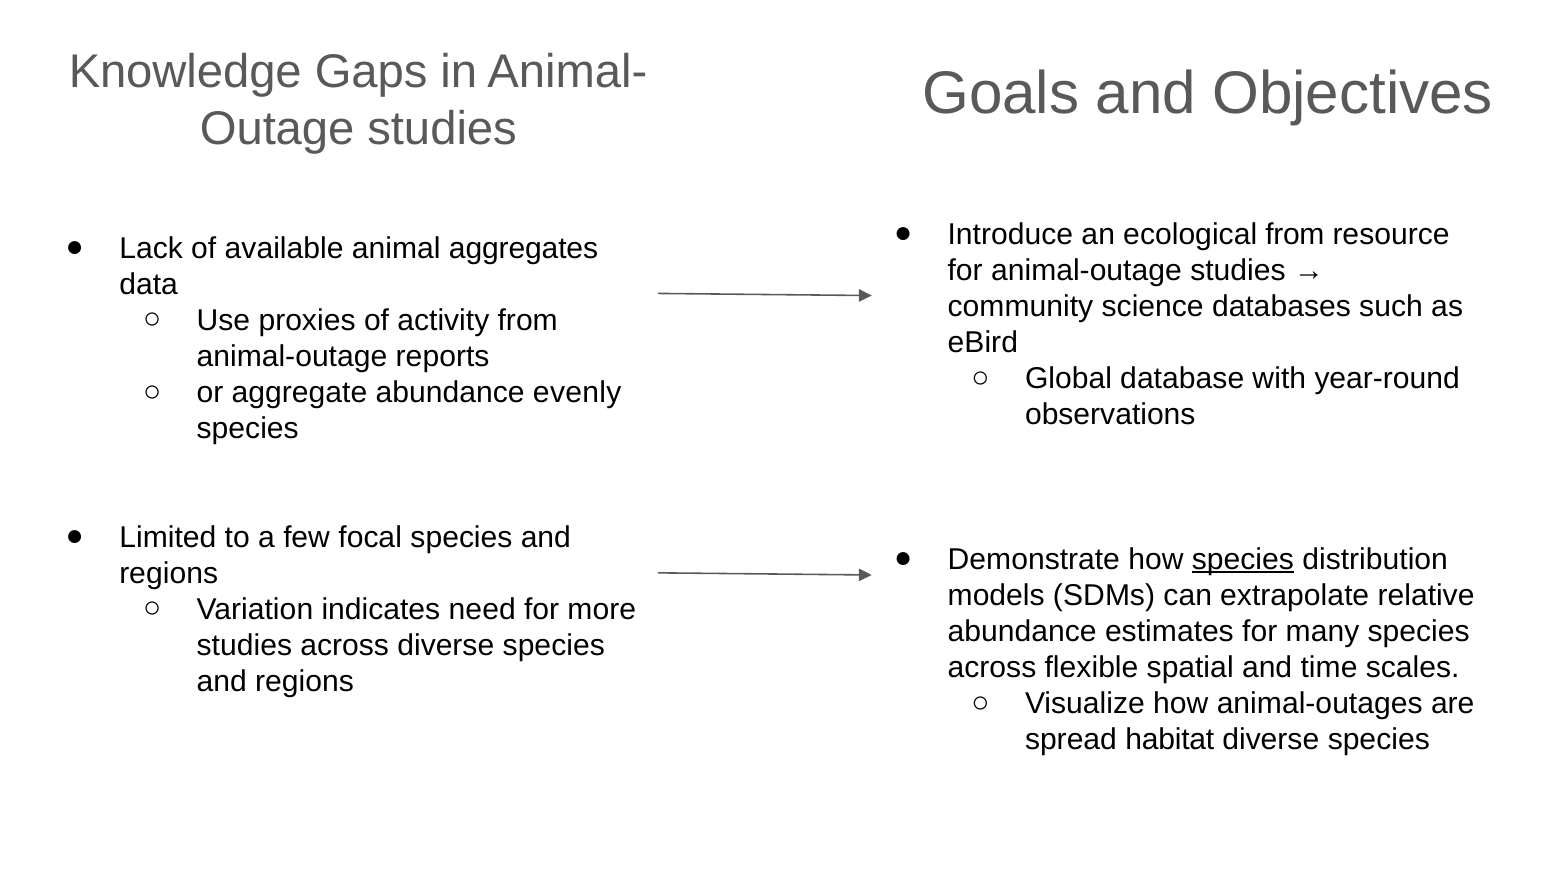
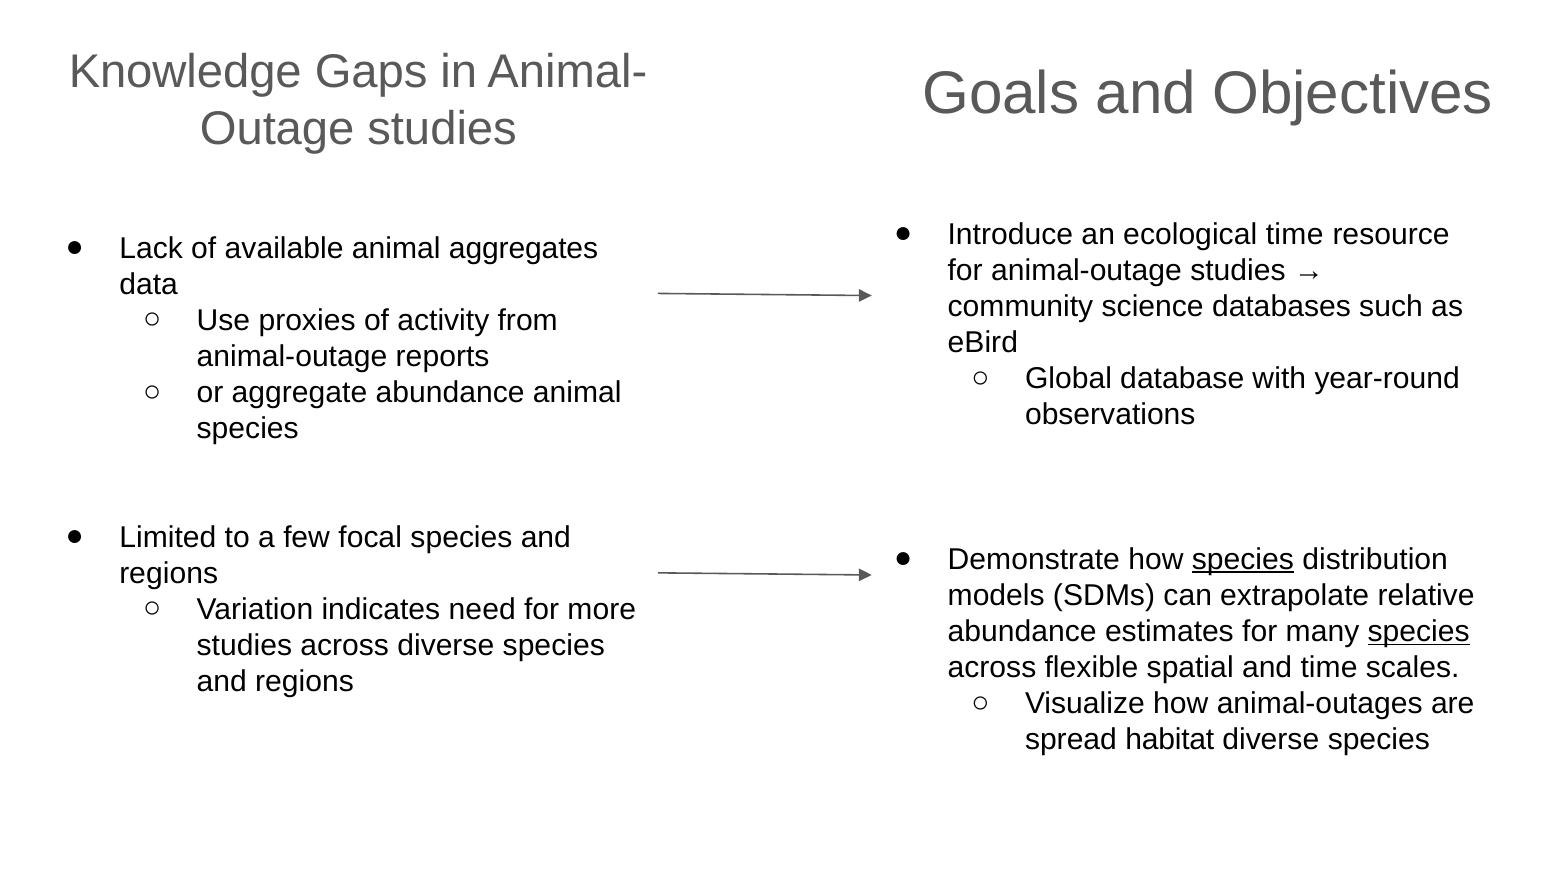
ecological from: from -> time
abundance evenly: evenly -> animal
species at (1419, 631) underline: none -> present
